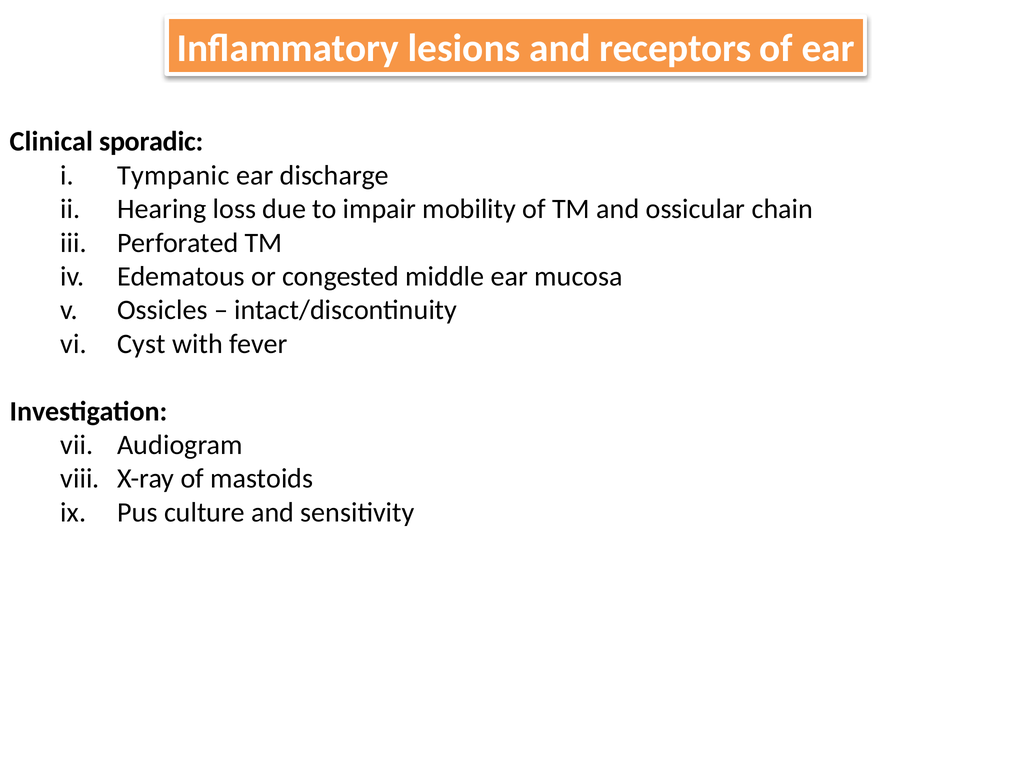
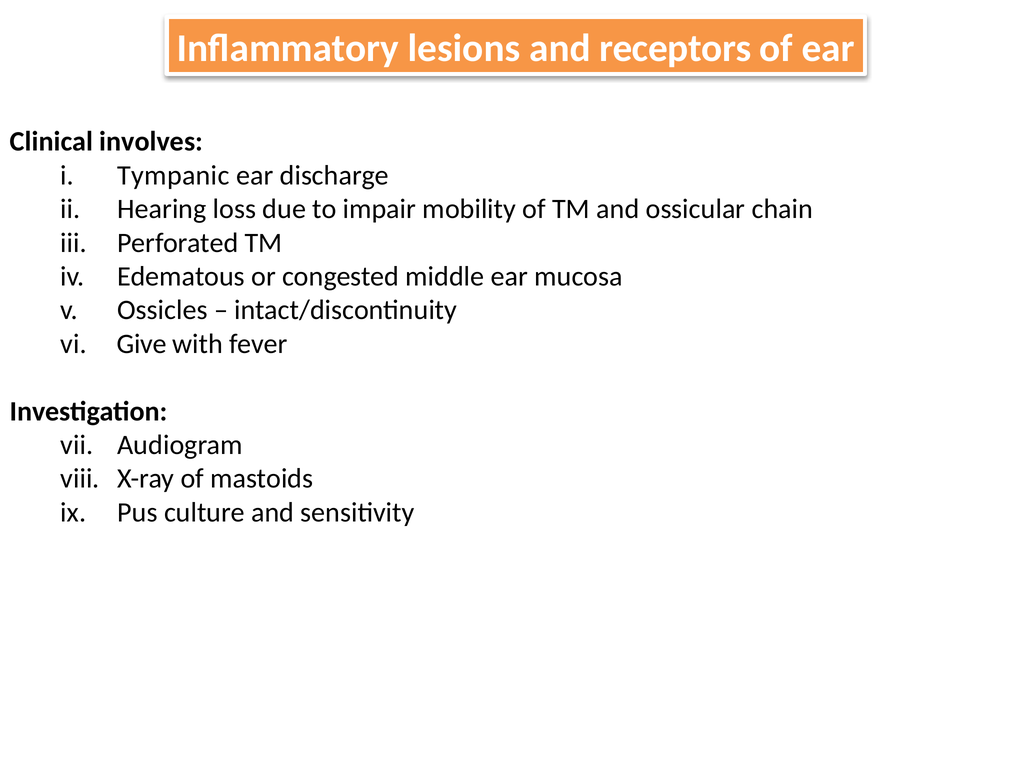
sporadic: sporadic -> involves
Cyst: Cyst -> Give
